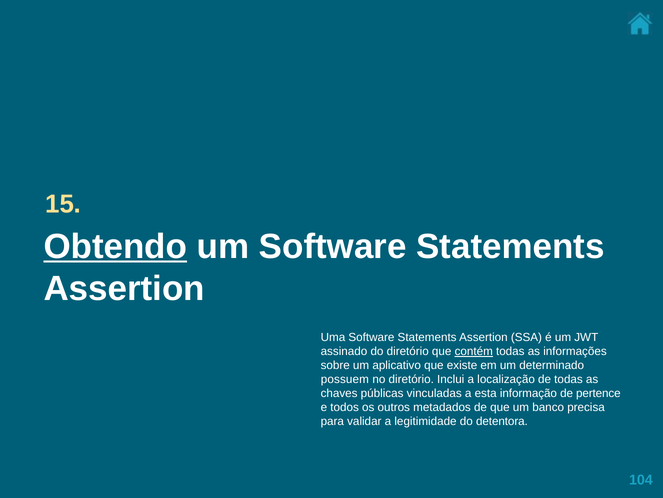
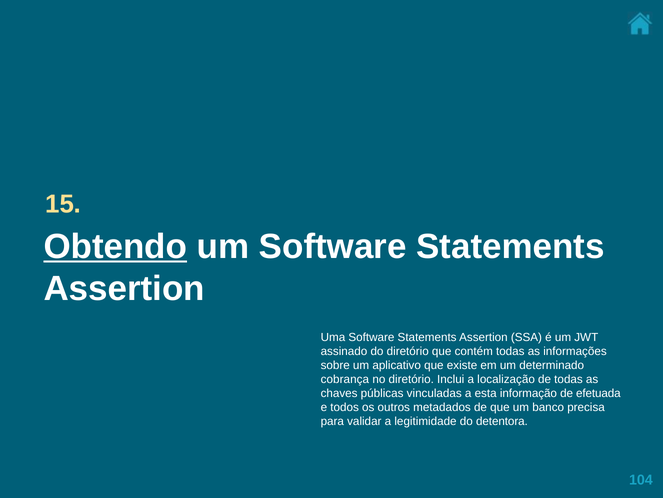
contém underline: present -> none
possuem: possuem -> cobrança
pertence: pertence -> efetuada
